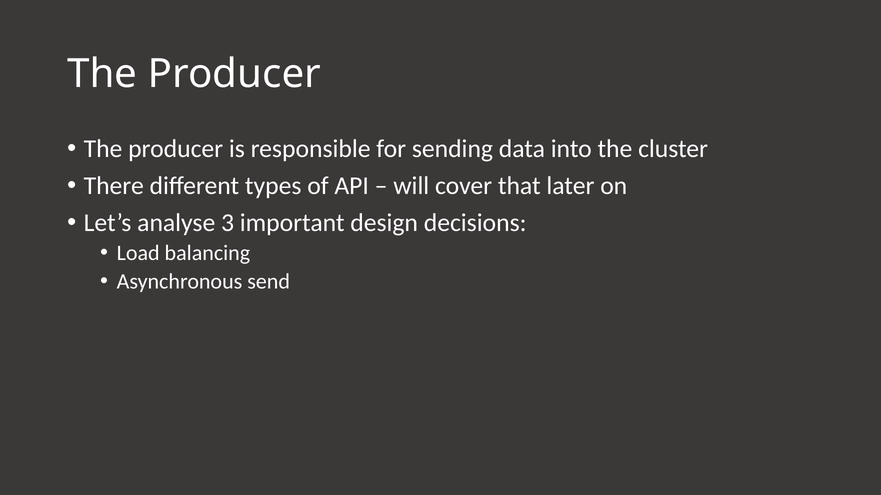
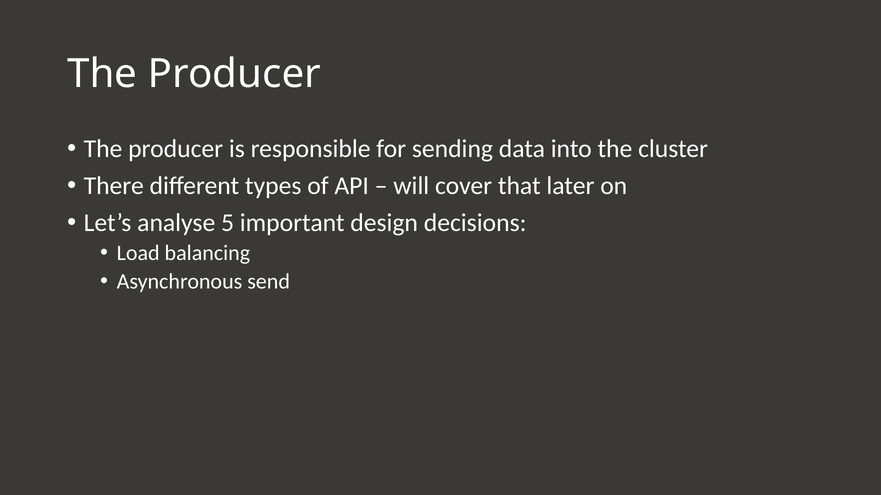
3: 3 -> 5
